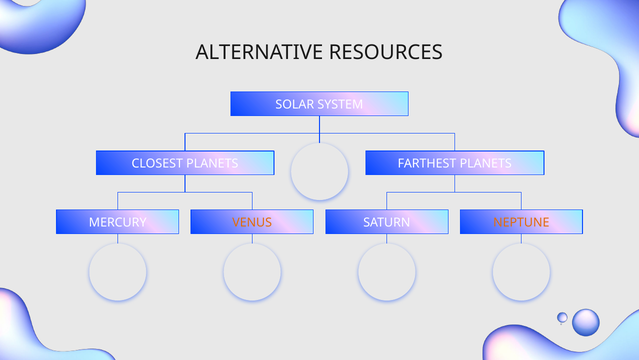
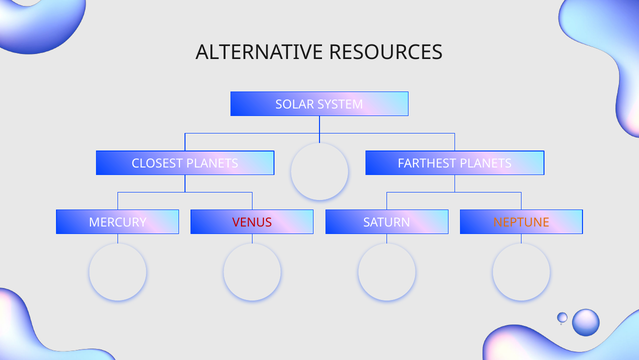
VENUS colour: orange -> red
